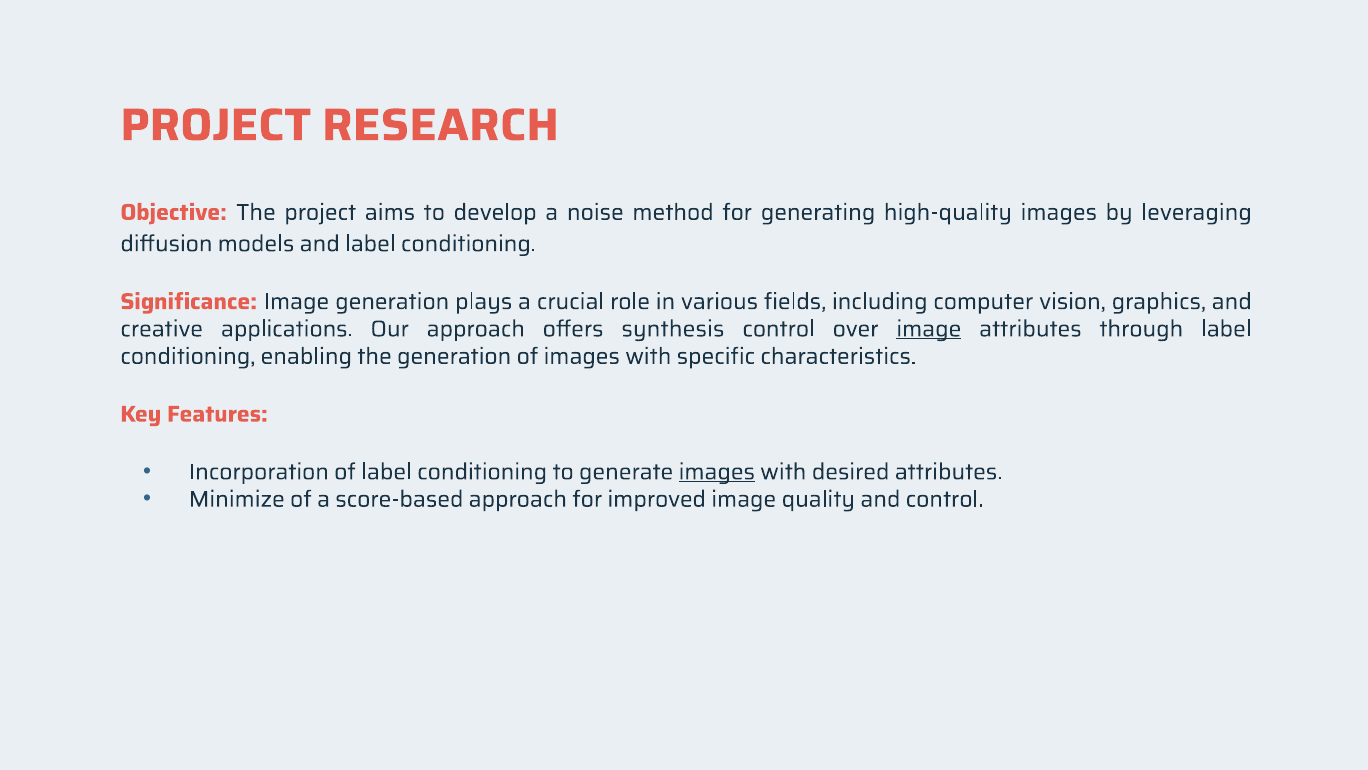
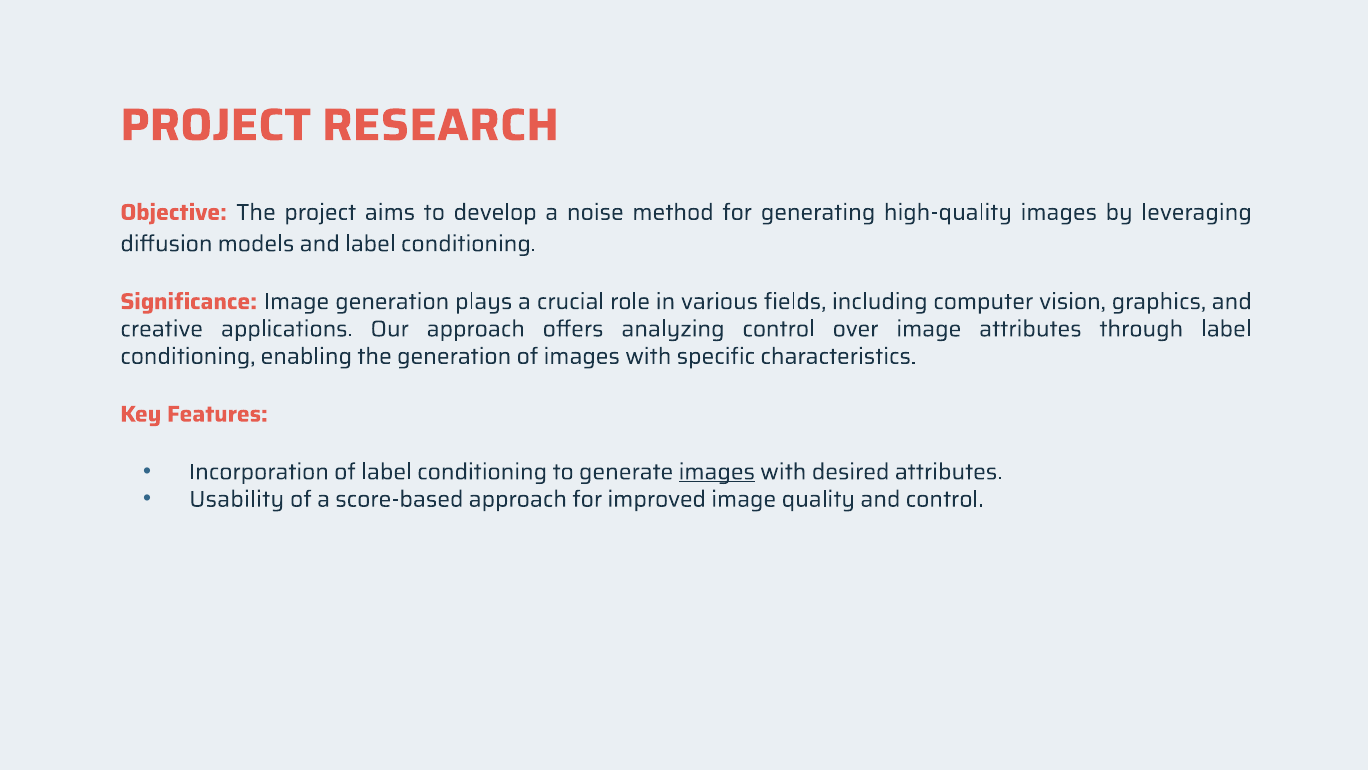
synthesis: synthesis -> analyzing
image at (929, 329) underline: present -> none
Minimize: Minimize -> Usability
